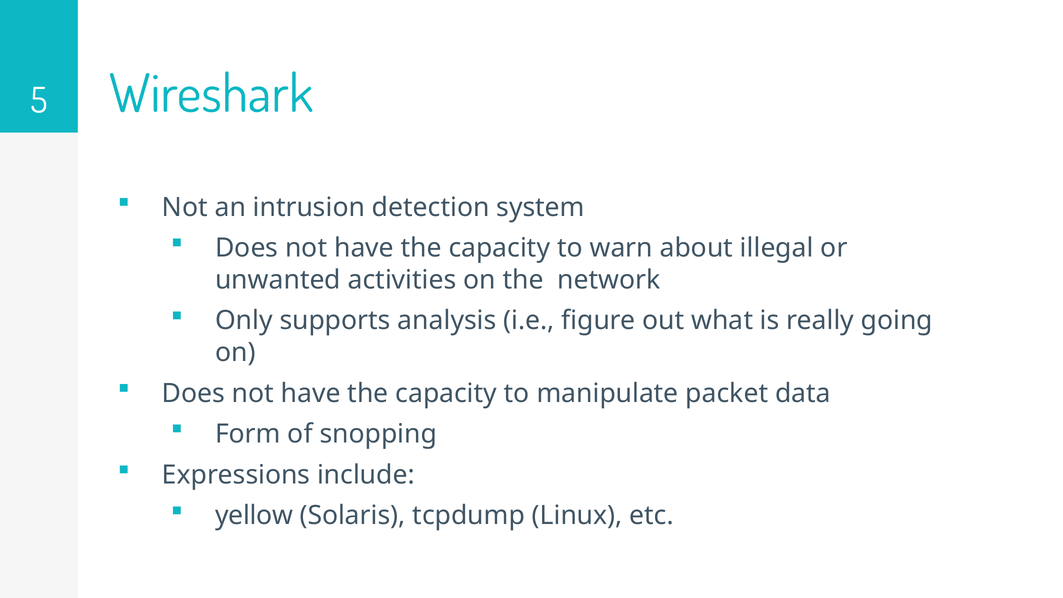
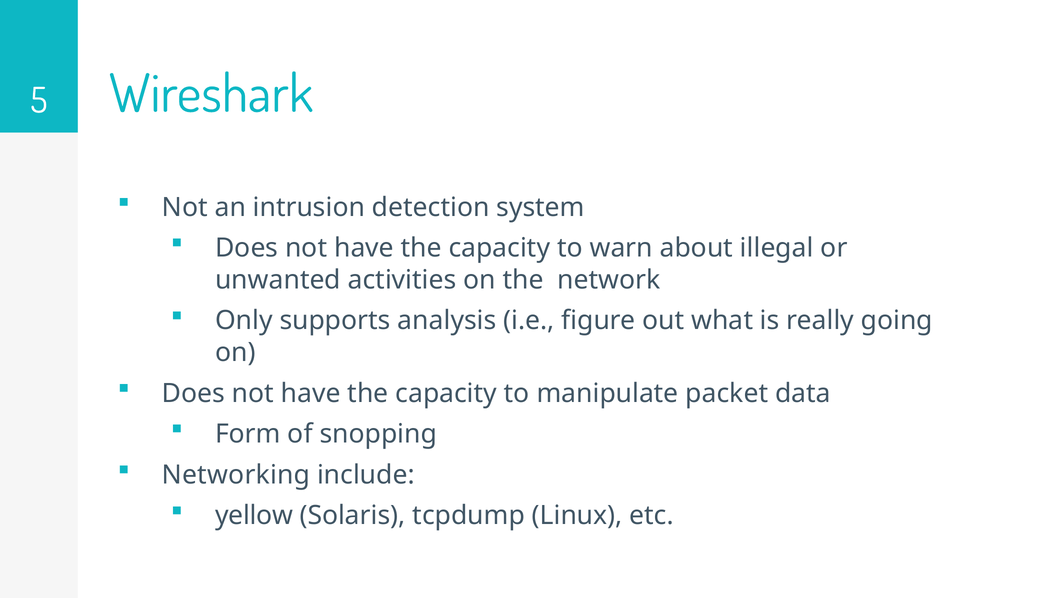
Expressions: Expressions -> Networking
